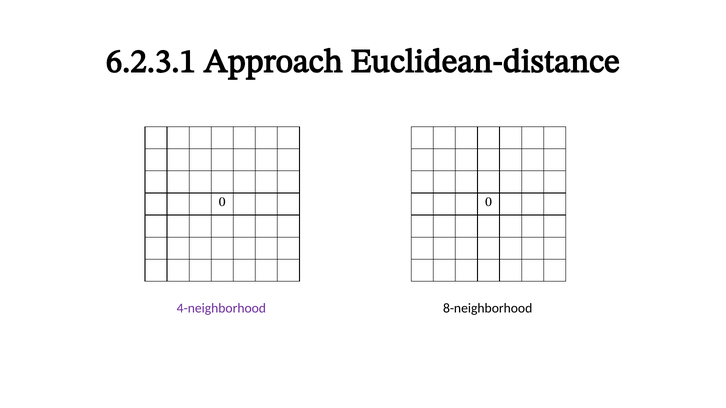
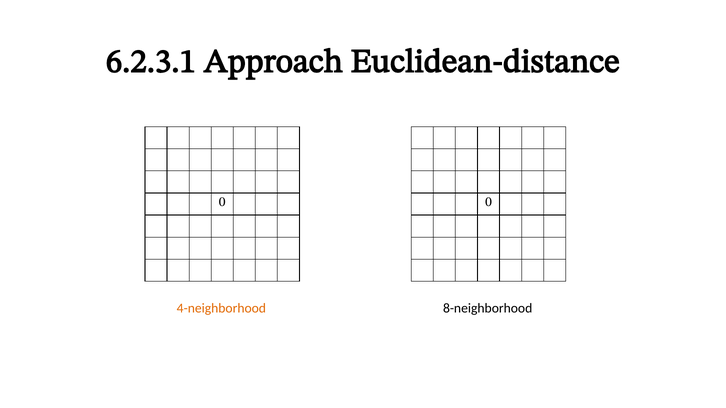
4-neighborhood colour: purple -> orange
